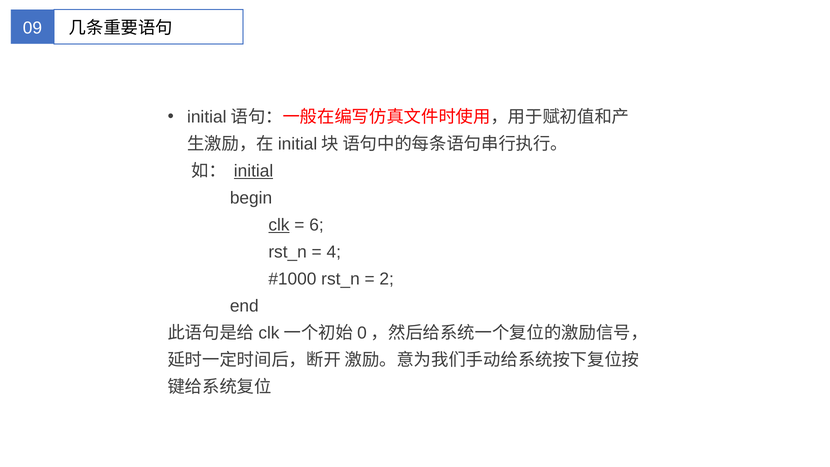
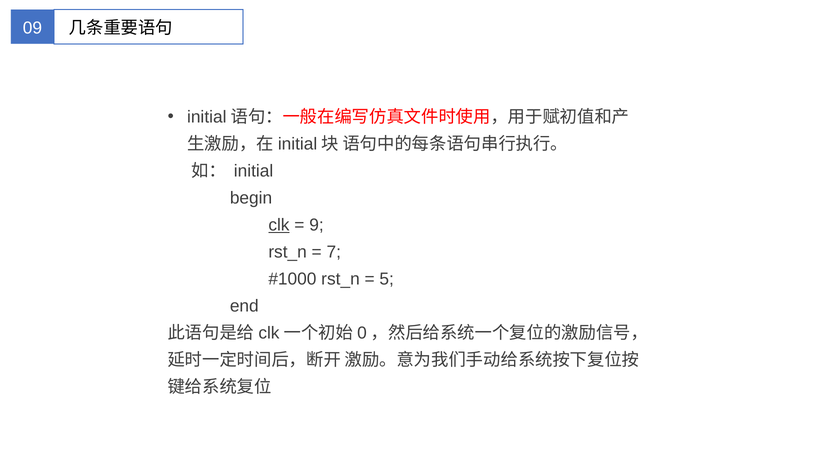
initial underline: present -> none
6: 6 -> 9
4: 4 -> 7
2: 2 -> 5
